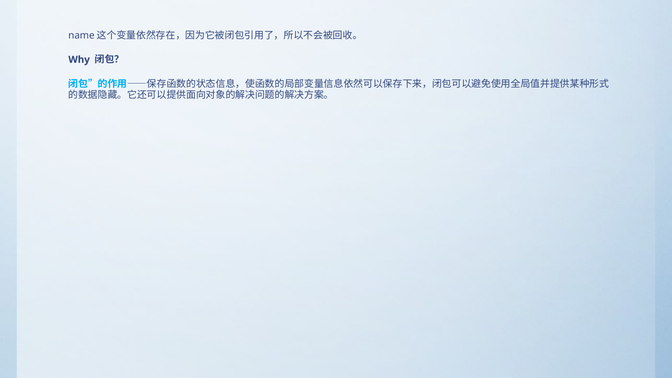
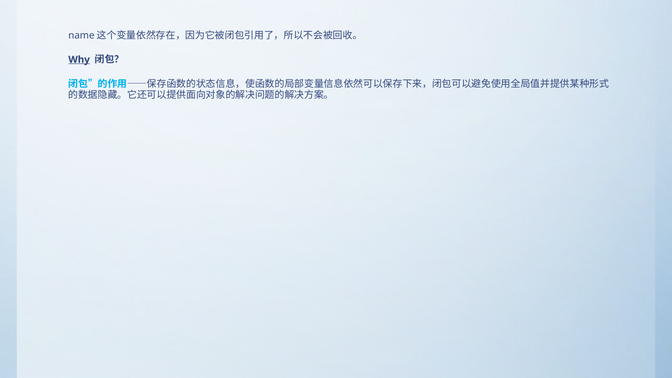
Why underline: none -> present
